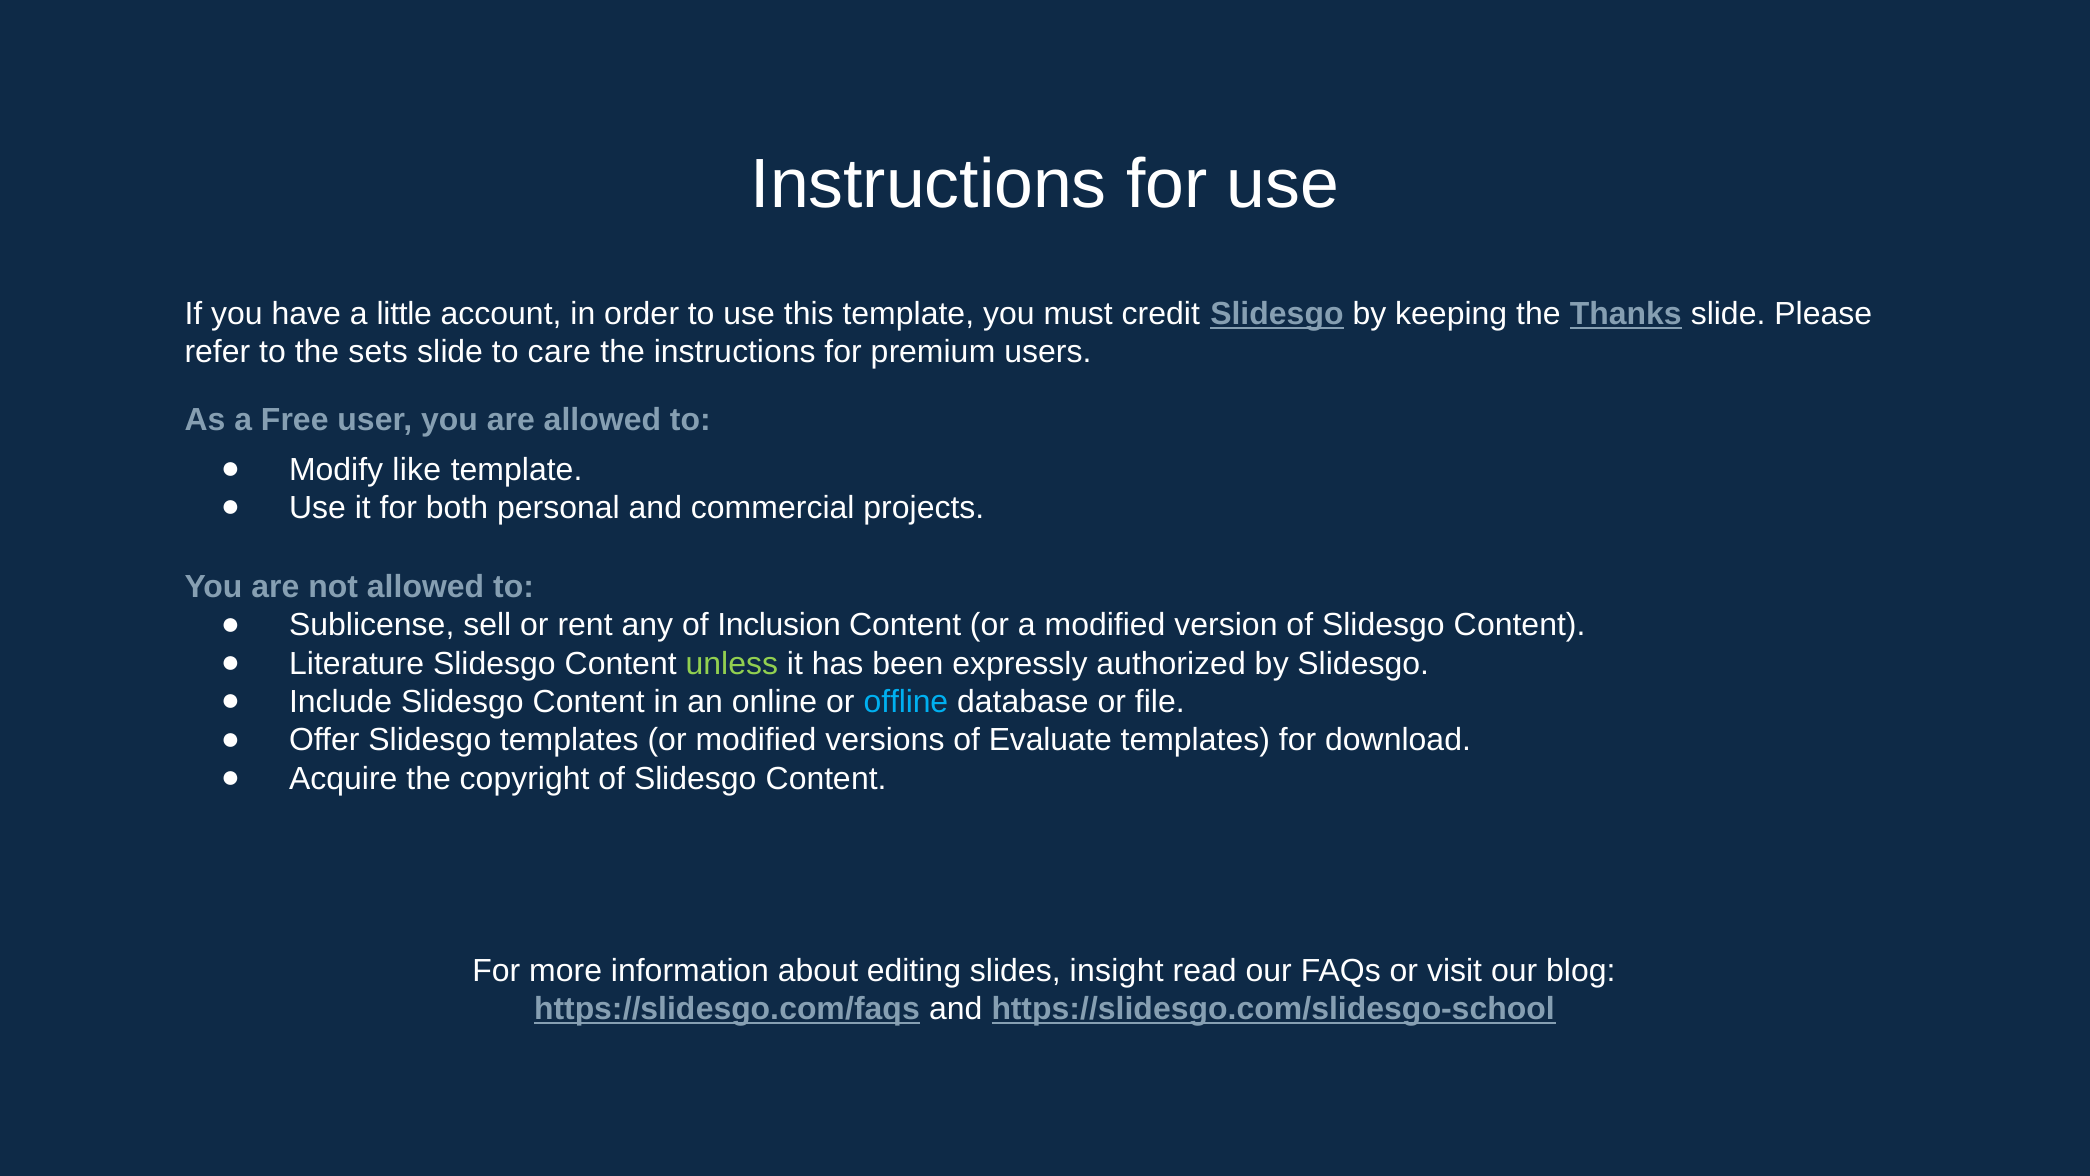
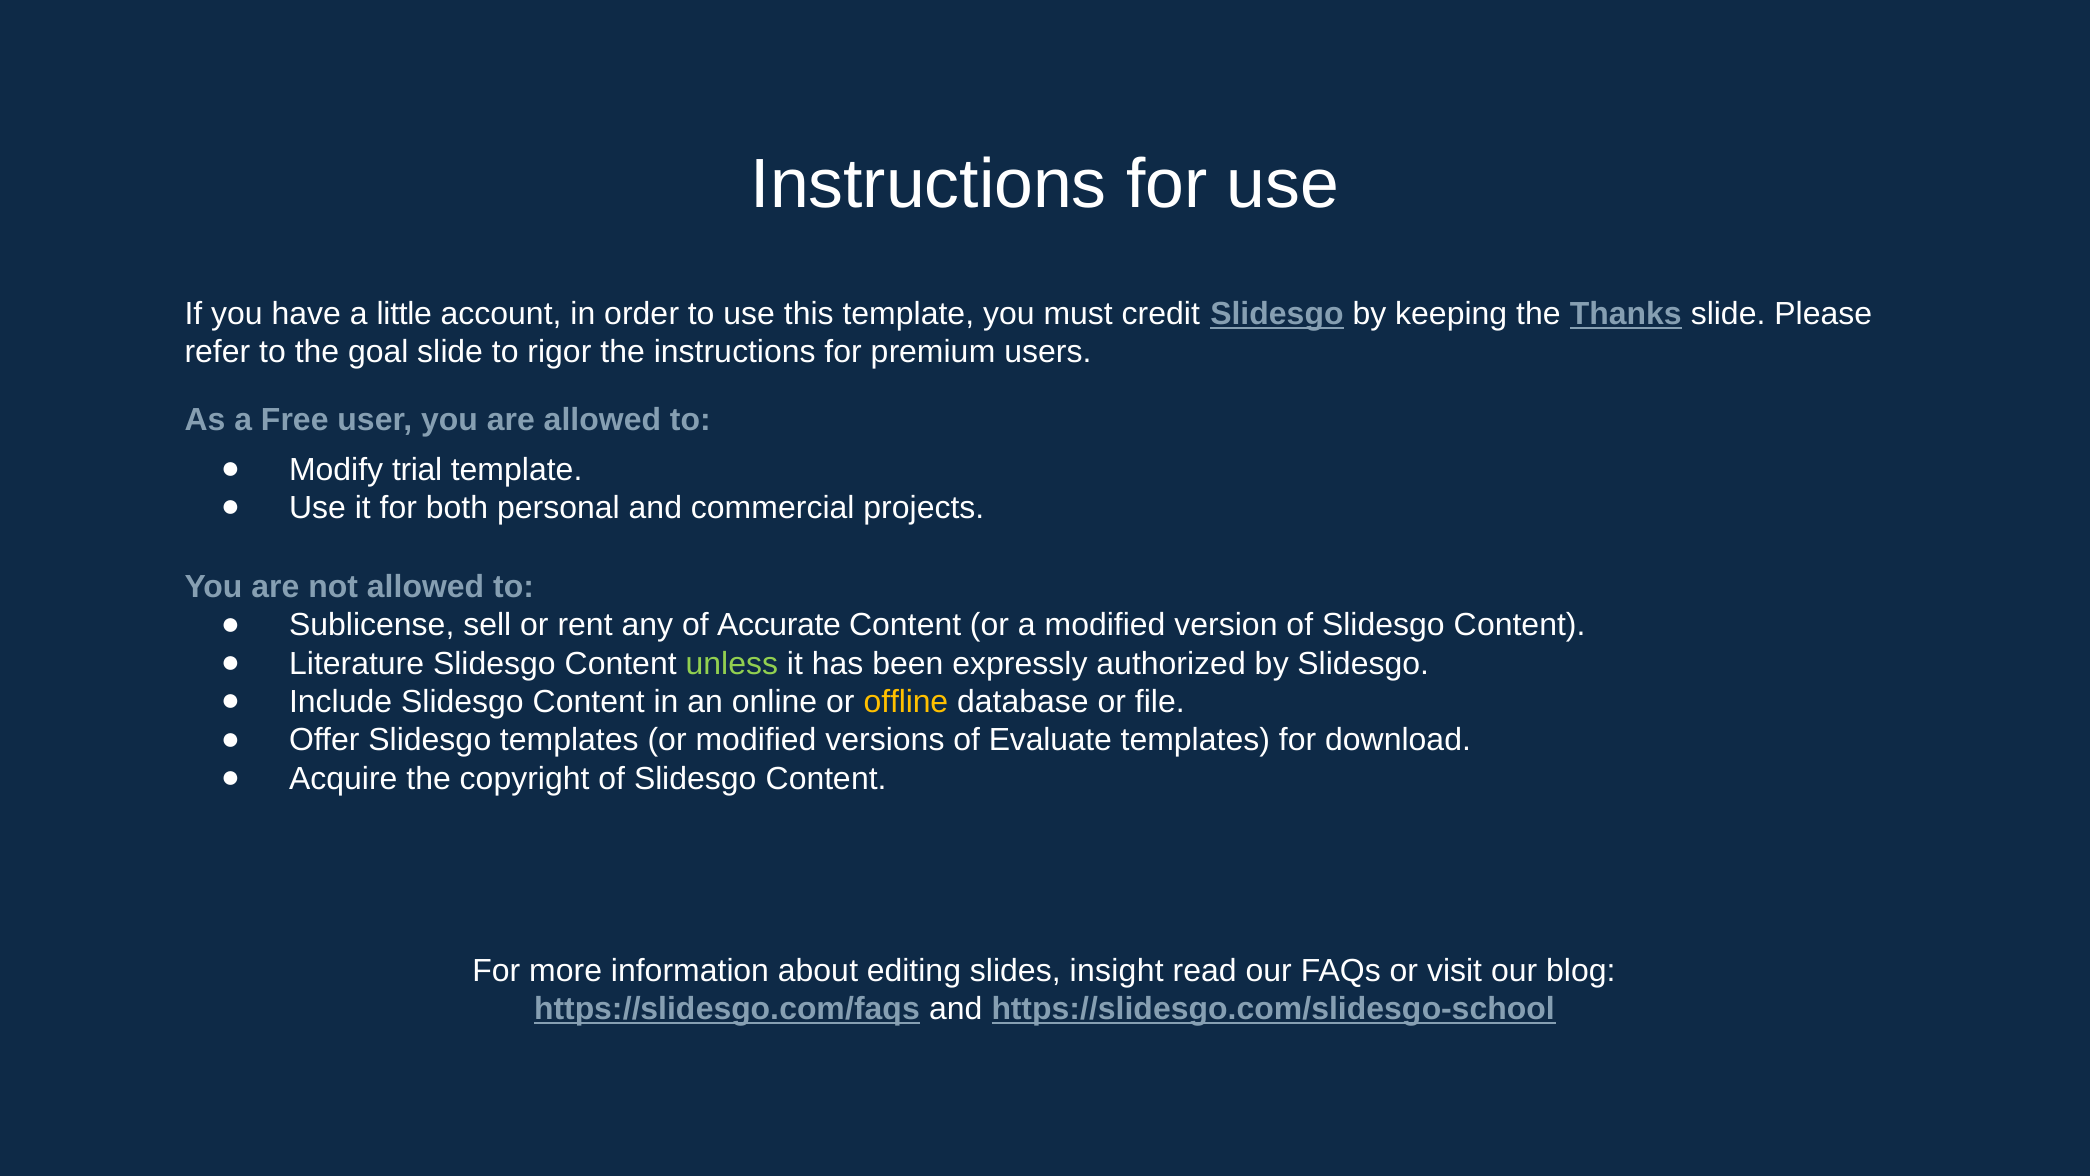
sets: sets -> goal
care: care -> rigor
like: like -> trial
Inclusion: Inclusion -> Accurate
offline colour: light blue -> yellow
